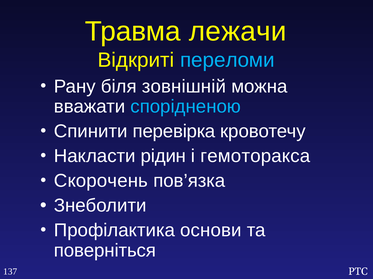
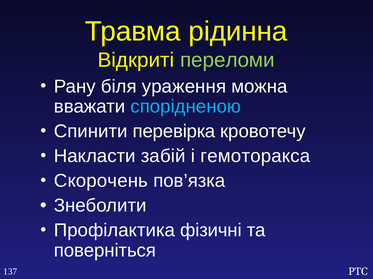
лежачи: лежачи -> рідинна
переломи colour: light blue -> light green
зовнішній: зовнішній -> ураження
рідин: рідин -> забій
основи: основи -> фізичні
